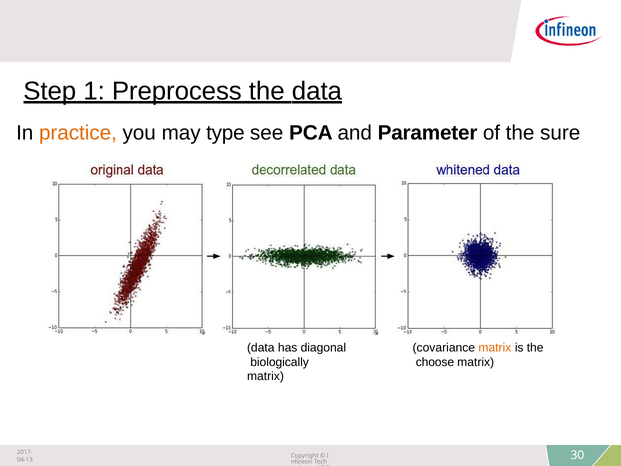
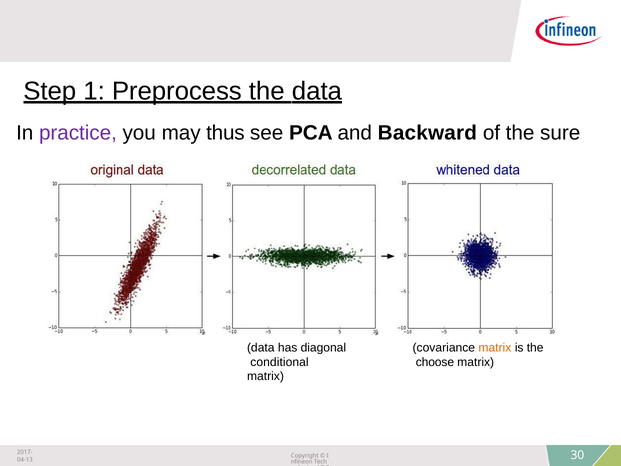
practice colour: orange -> purple
type: type -> thus
Parameter: Parameter -> Backward
biologically: biologically -> conditional
